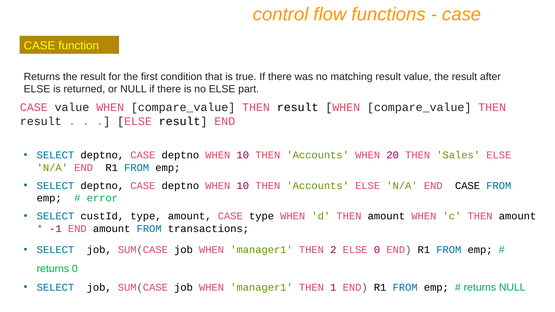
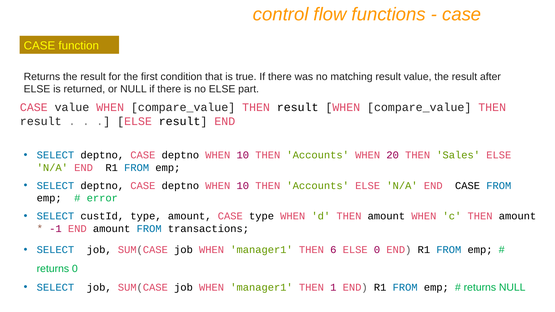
2: 2 -> 6
